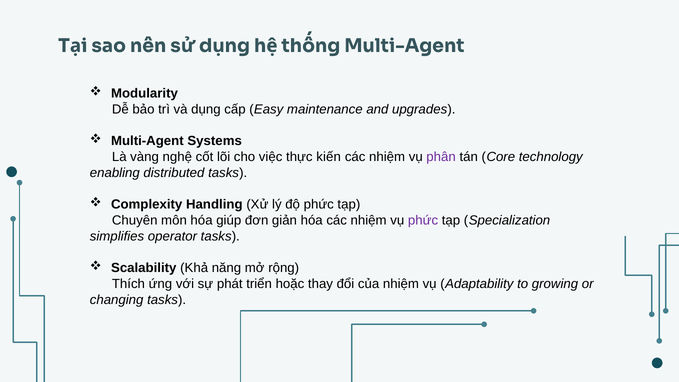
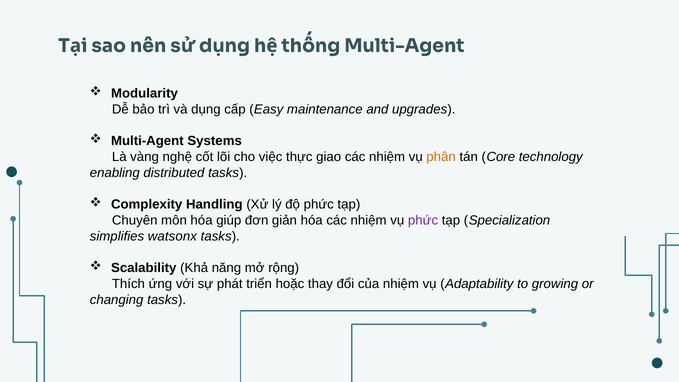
kiến: kiến -> giao
phân colour: purple -> orange
operator: operator -> watsonx
